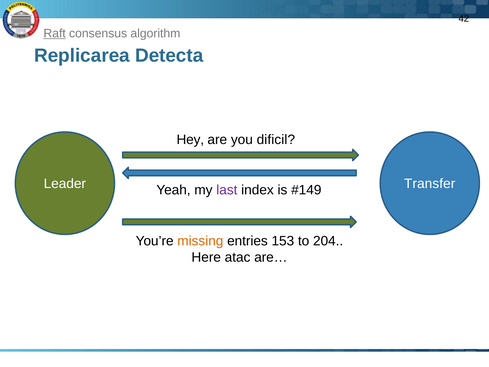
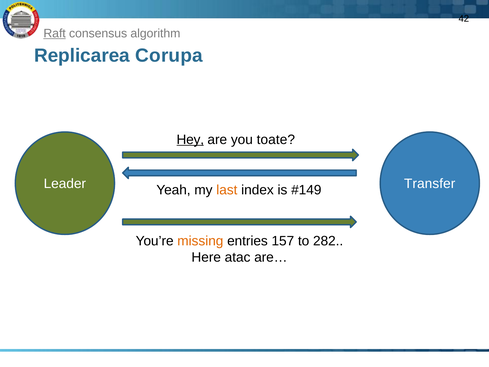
Detecta: Detecta -> Corupa
Hey underline: none -> present
dificil: dificil -> toate
last colour: purple -> orange
153: 153 -> 157
204: 204 -> 282
